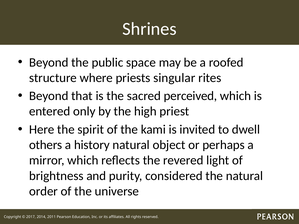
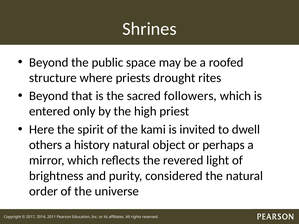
singular: singular -> drought
perceived: perceived -> followers
